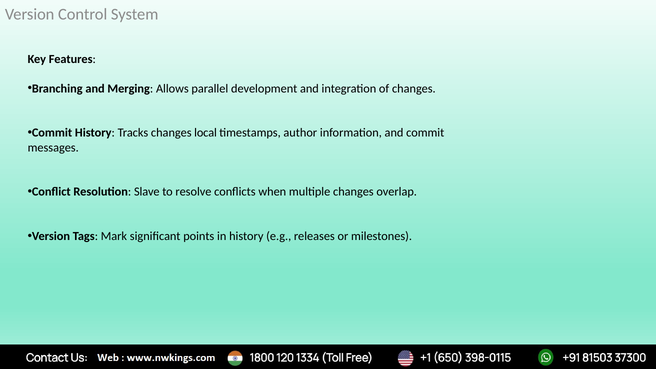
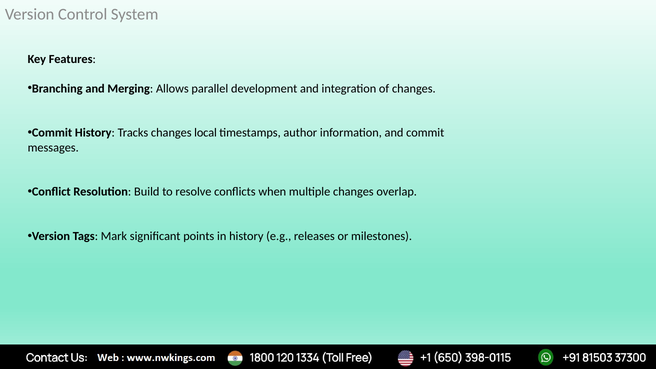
Slave: Slave -> Build
